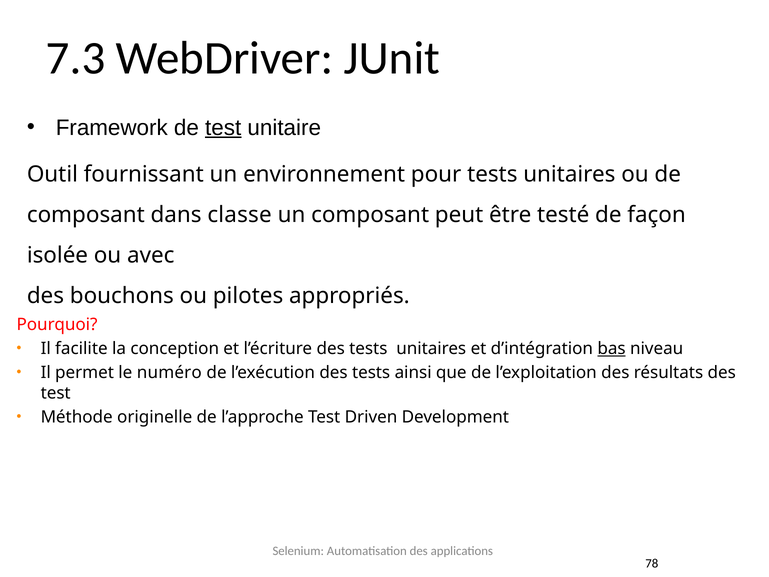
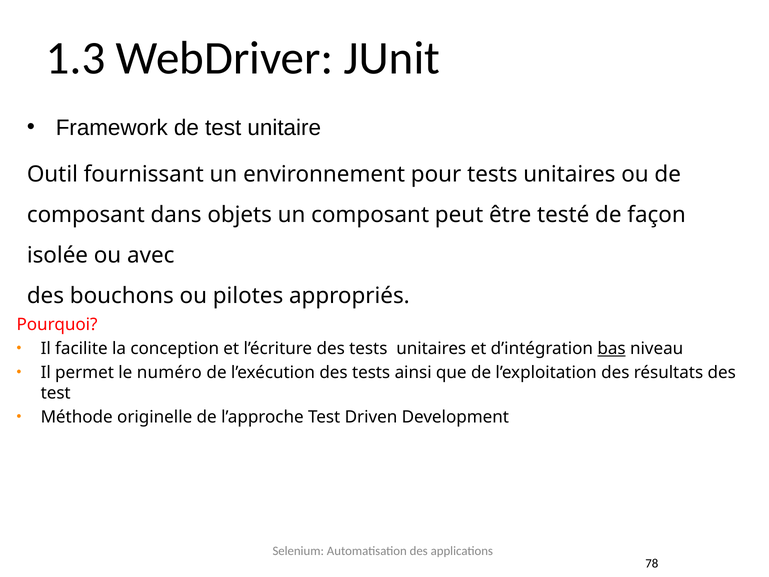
7.3: 7.3 -> 1.3
test at (223, 128) underline: present -> none
classe: classe -> objets
